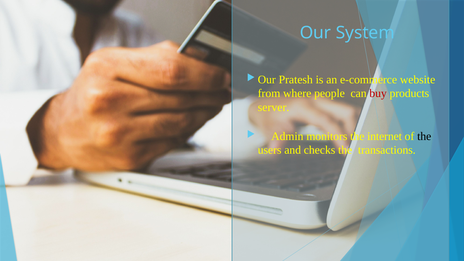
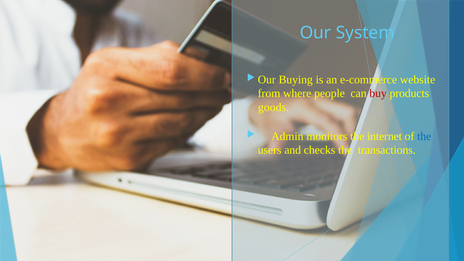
Pratesh: Pratesh -> Buying
server: server -> goods
the at (424, 136) colour: black -> blue
